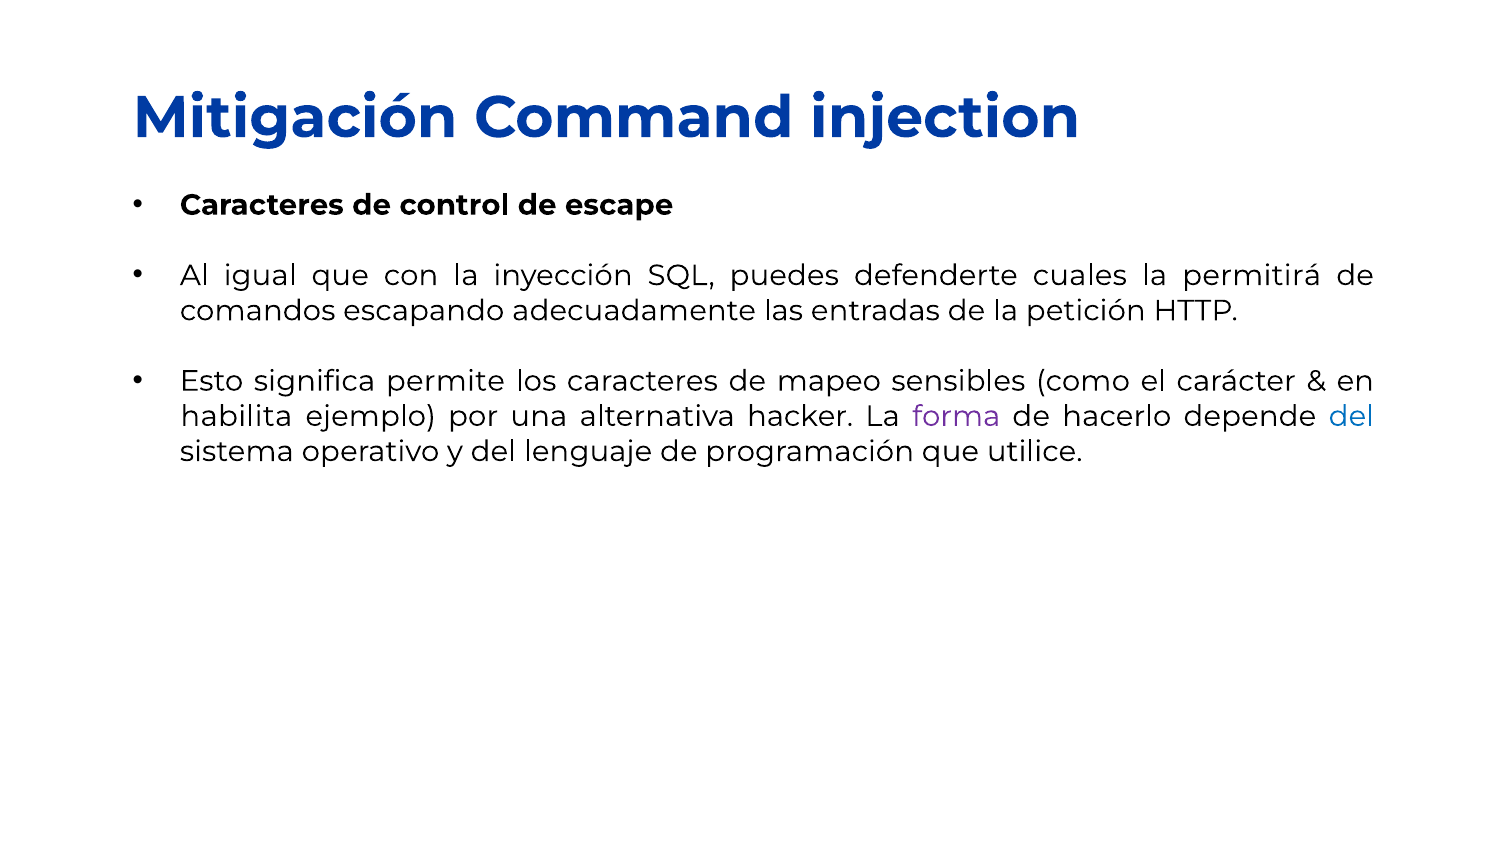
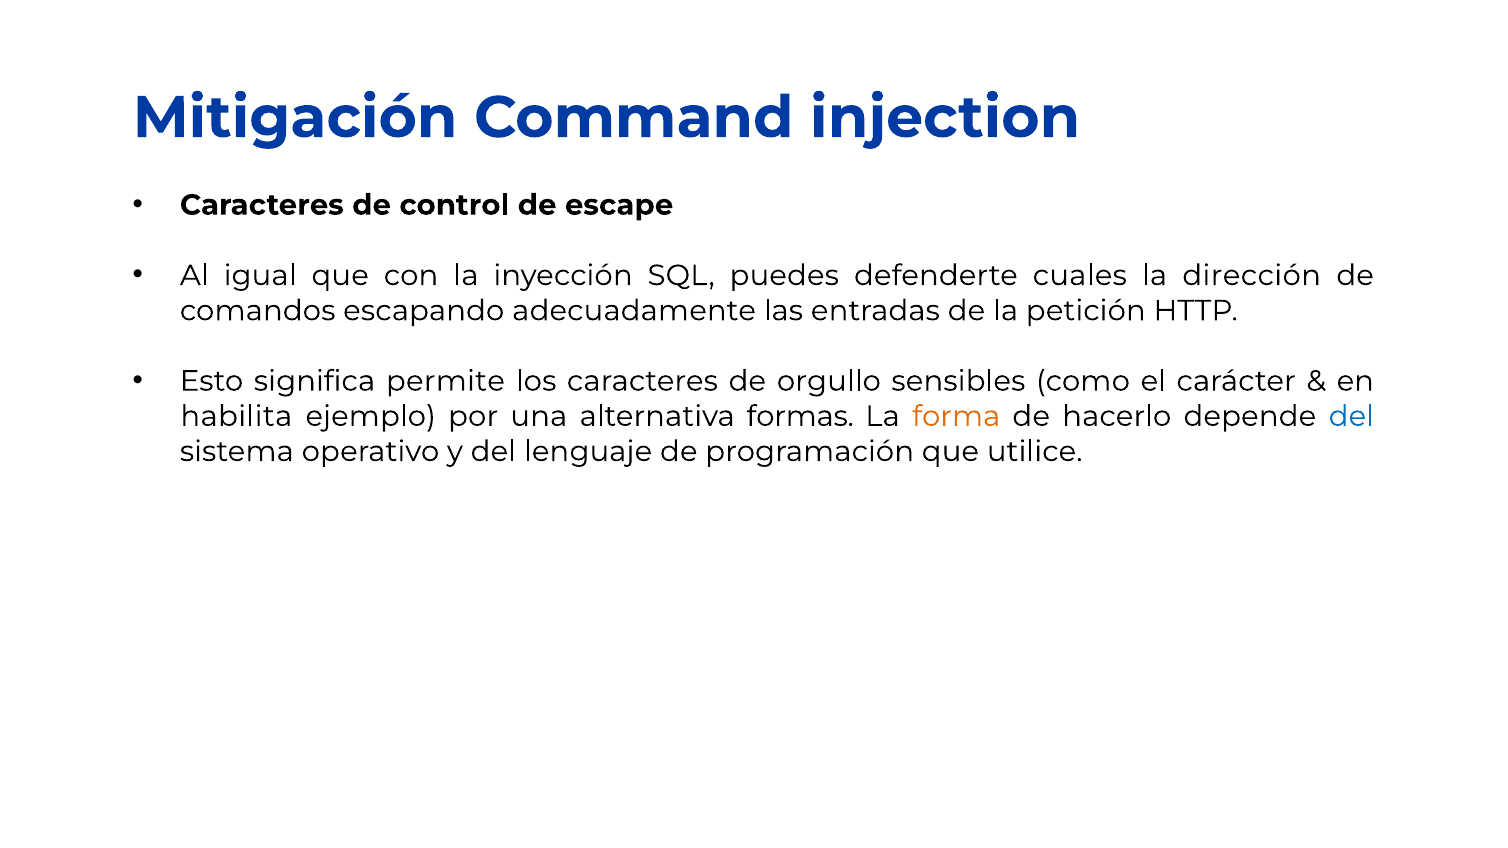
permitirá: permitirá -> dirección
mapeo: mapeo -> orgullo
hacker: hacker -> formas
forma colour: purple -> orange
